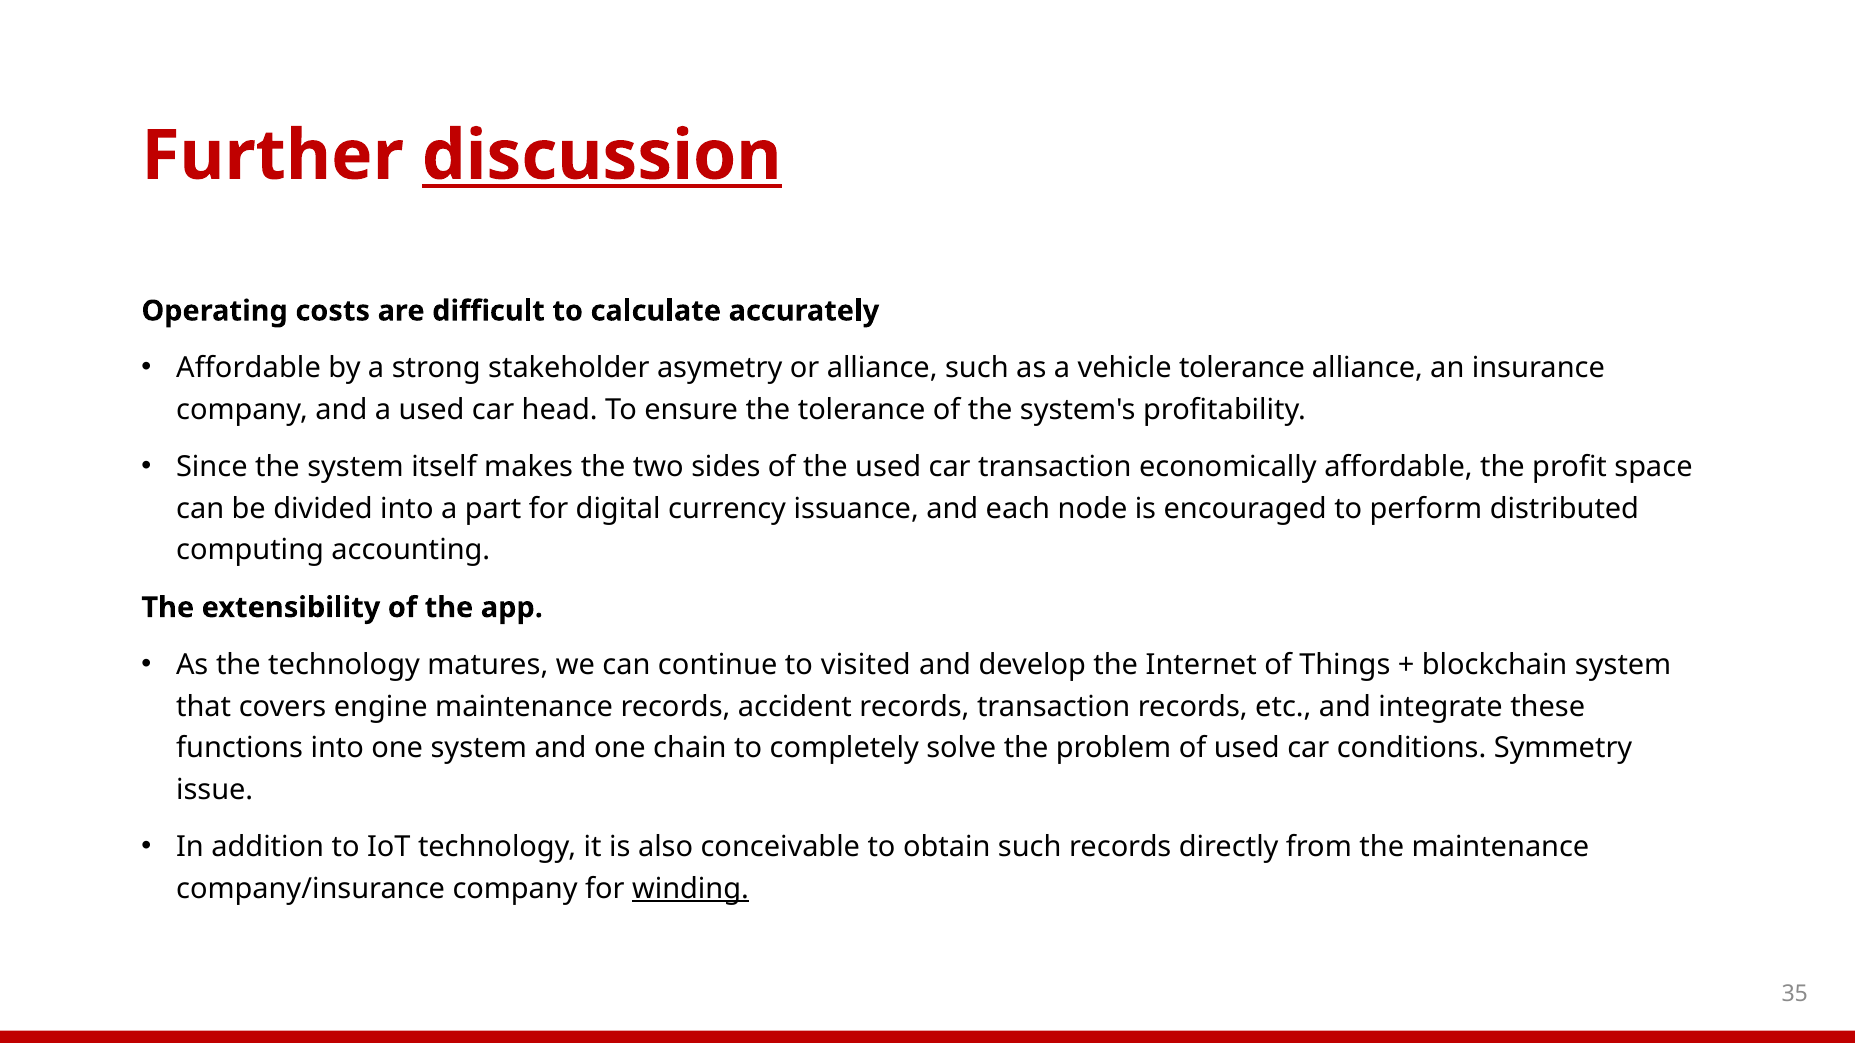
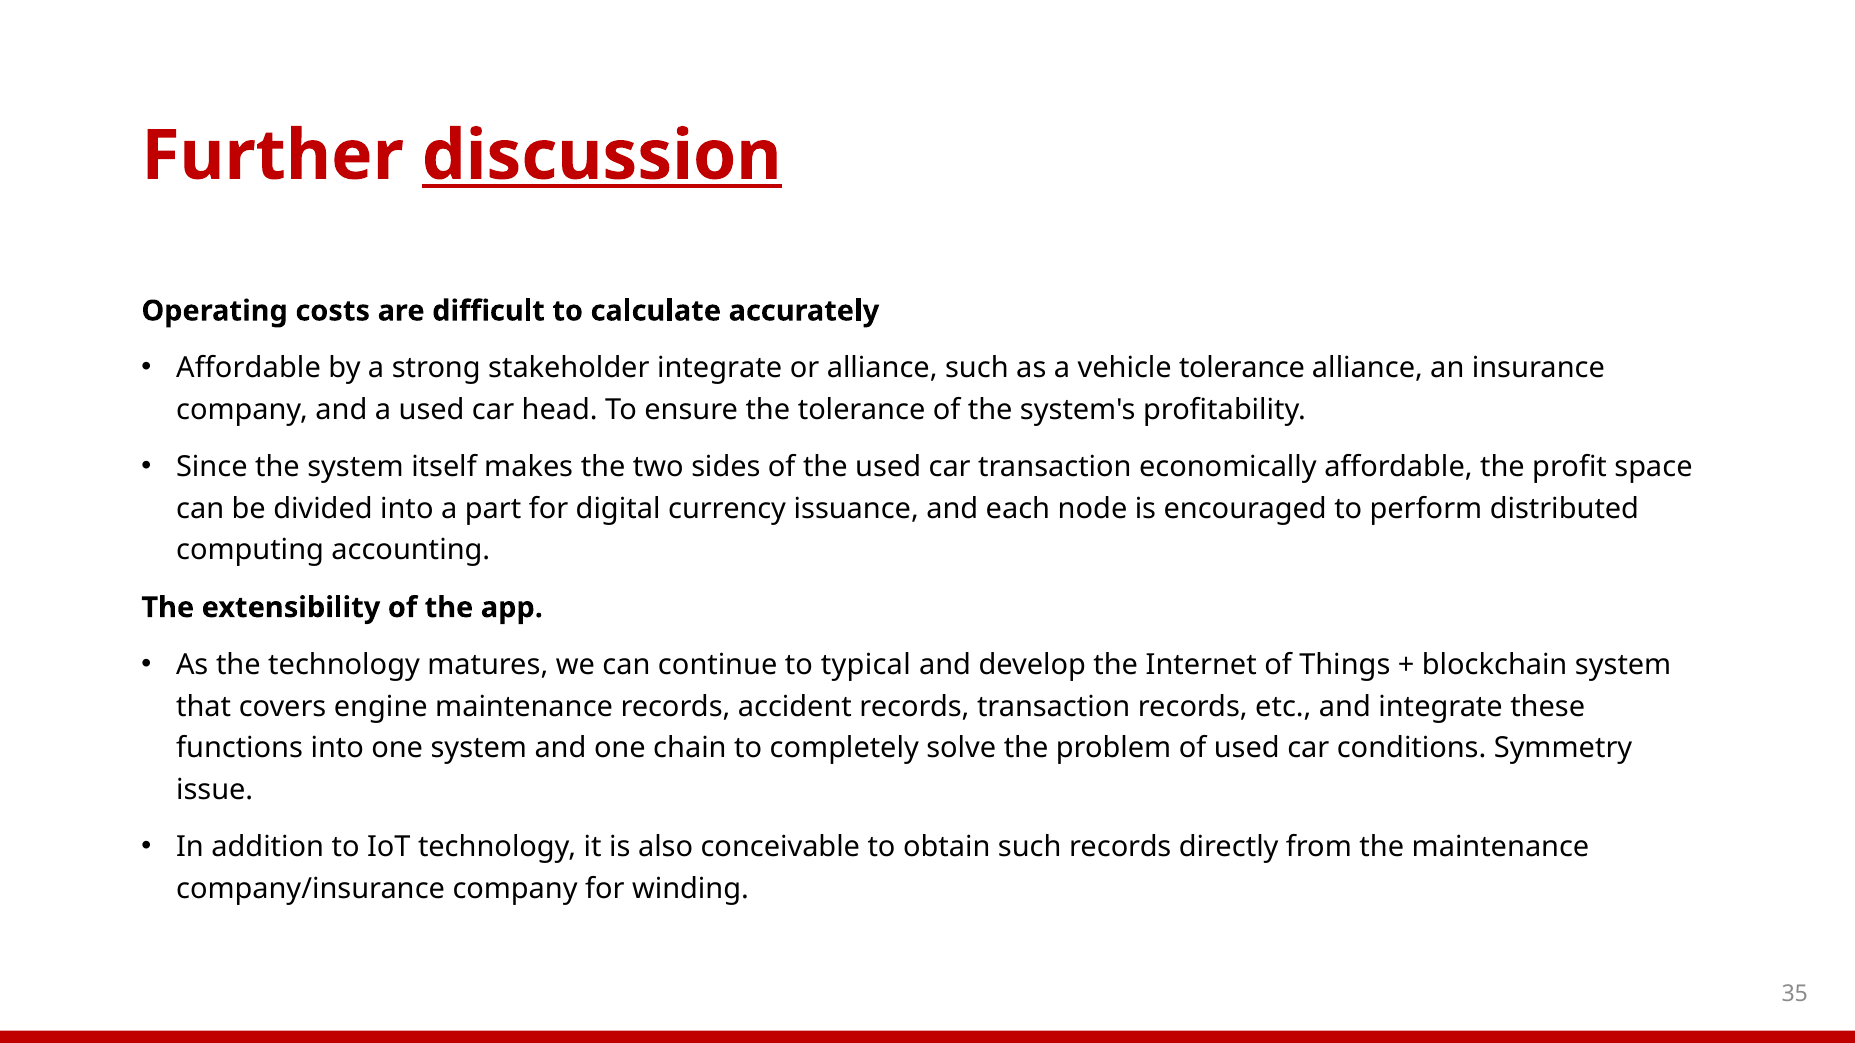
stakeholder asymetry: asymetry -> integrate
visited: visited -> typical
winding underline: present -> none
